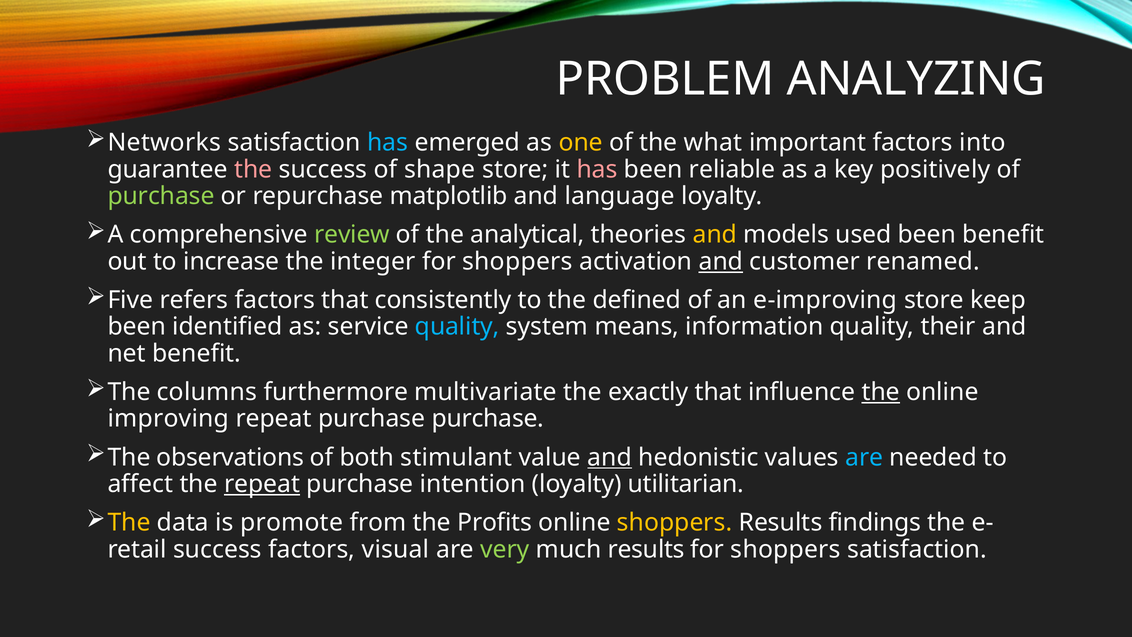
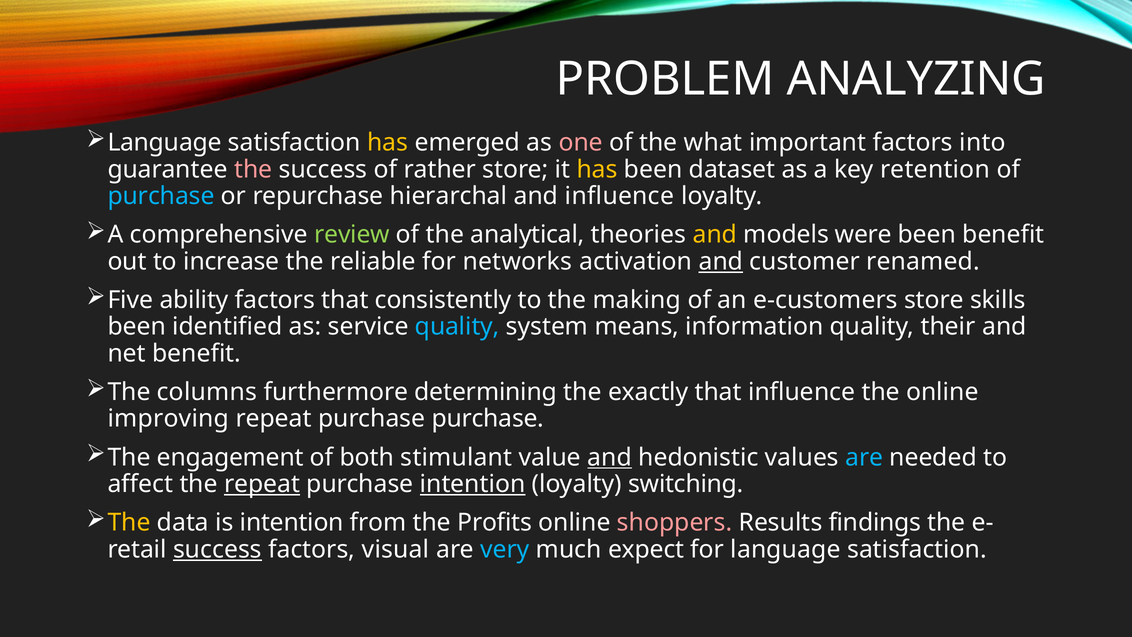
Networks at (164, 143): Networks -> Language
has at (388, 143) colour: light blue -> yellow
one colour: yellow -> pink
shape: shape -> rather
has at (597, 169) colour: pink -> yellow
reliable: reliable -> dataset
positively: positively -> retention
purchase at (161, 196) colour: light green -> light blue
matplotlib: matplotlib -> hierarchal
and language: language -> influence
used: used -> were
integer: integer -> reliable
shoppers at (517, 261): shoppers -> networks
refers: refers -> ability
defined: defined -> making
e-improving: e-improving -> e-customers
keep: keep -> skills
multivariate: multivariate -> determining
the at (881, 392) underline: present -> none
observations: observations -> engagement
intention at (473, 484) underline: none -> present
utilitarian: utilitarian -> switching
is promote: promote -> intention
shoppers at (675, 522) colour: yellow -> pink
success at (217, 549) underline: none -> present
very colour: light green -> light blue
much results: results -> expect
shoppers at (786, 549): shoppers -> language
